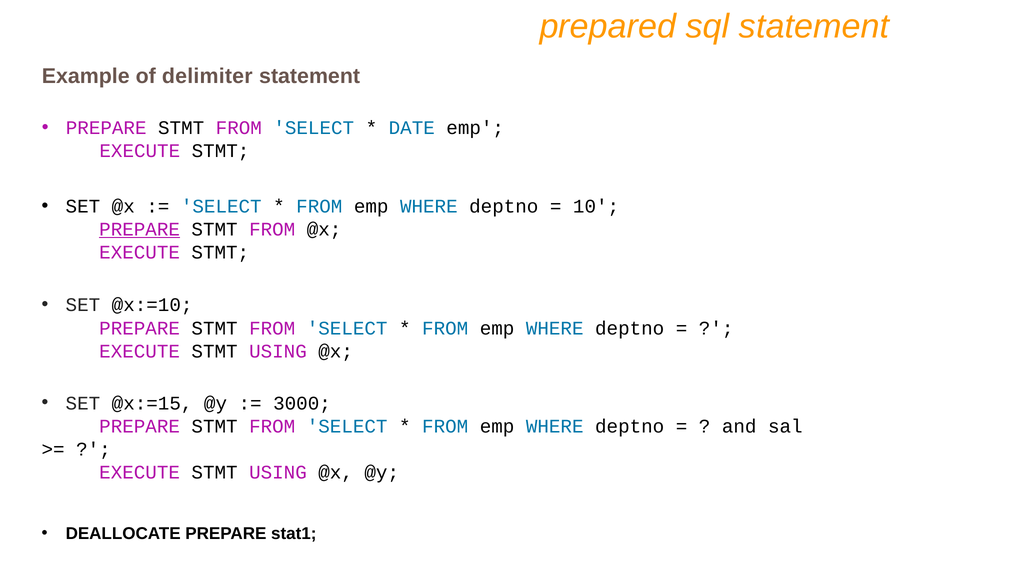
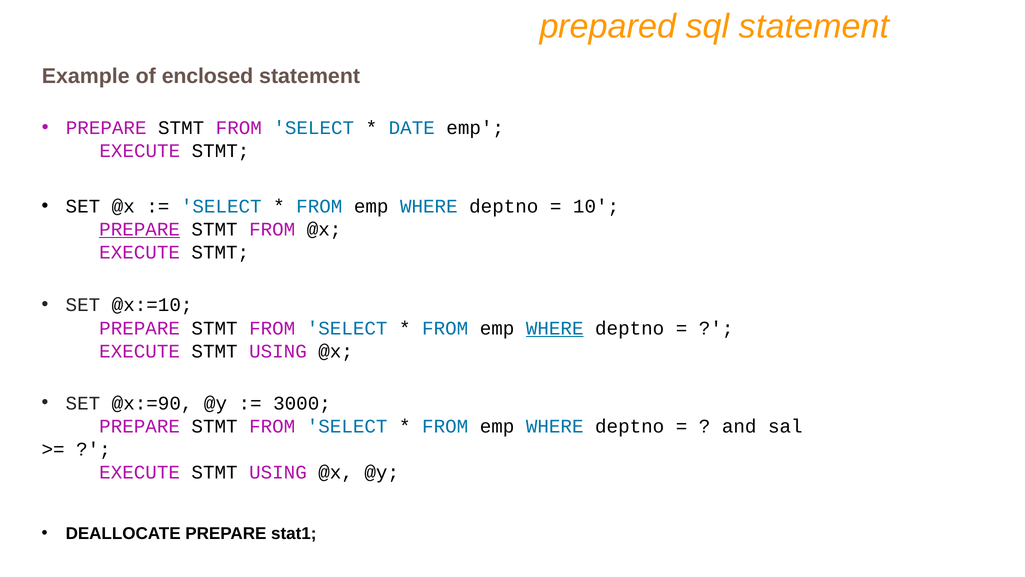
delimiter: delimiter -> enclosed
WHERE at (555, 328) underline: none -> present
@x:=15: @x:=15 -> @x:=90
